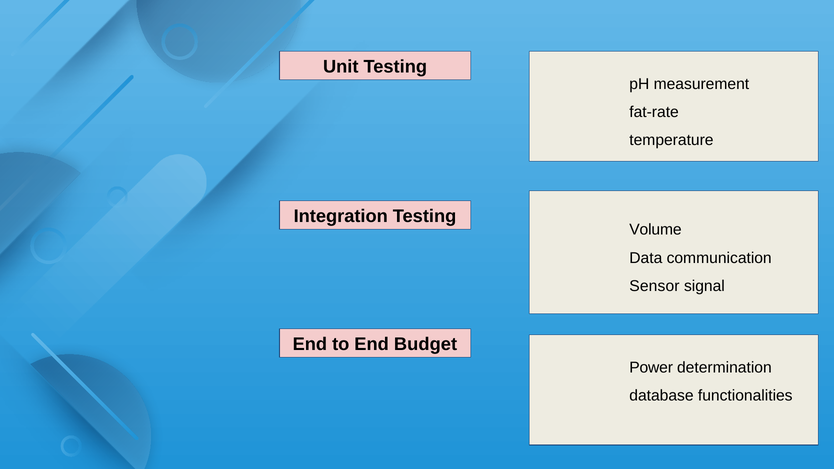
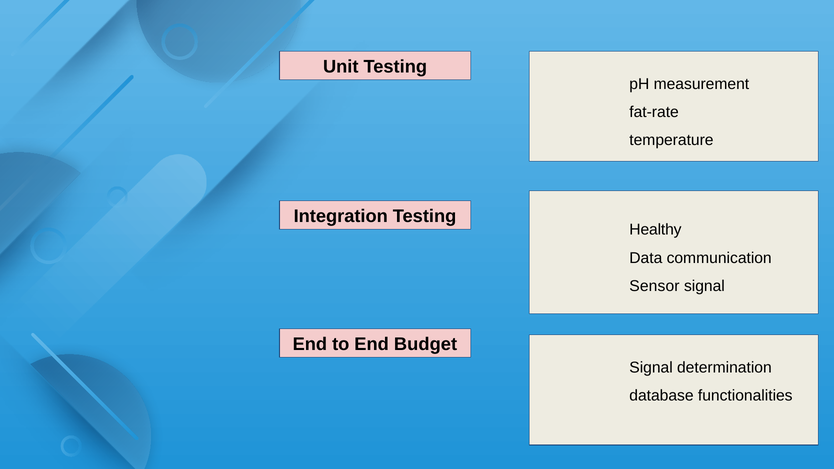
Volume: Volume -> Healthy
Power at (651, 368): Power -> Signal
